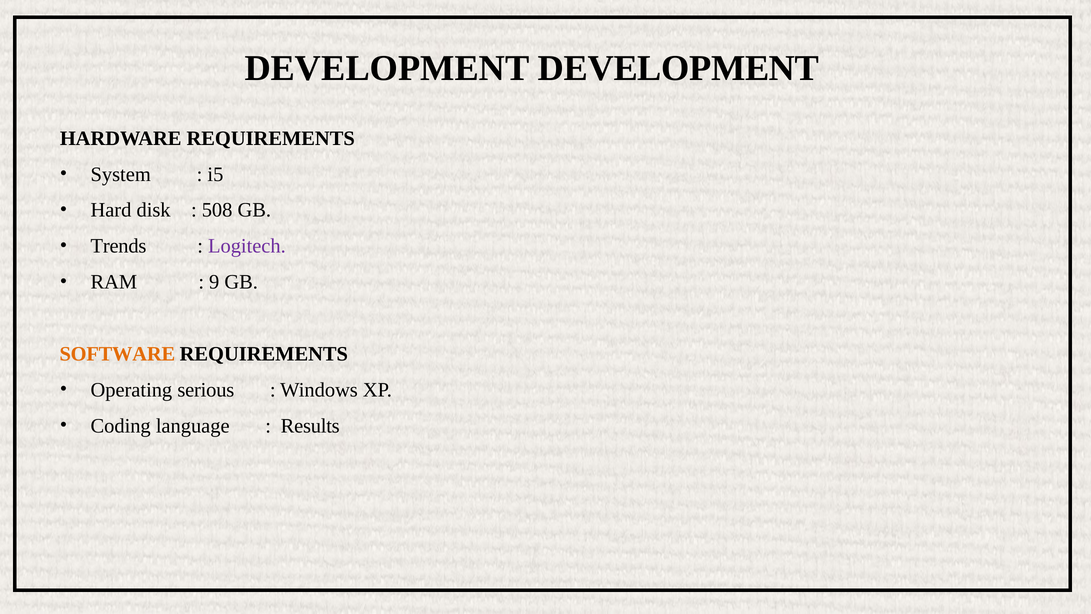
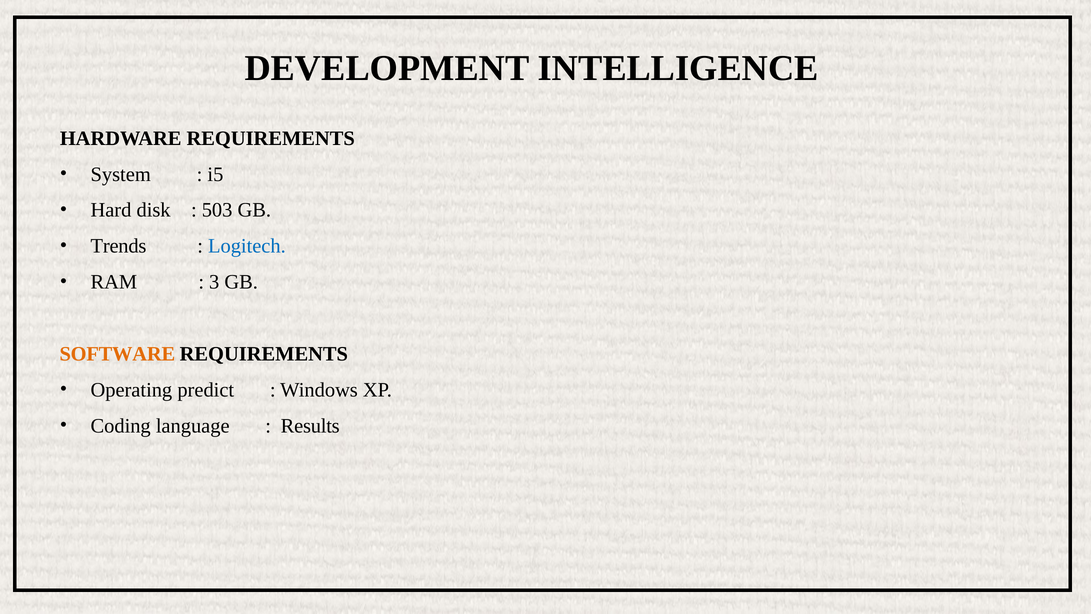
DEVELOPMENT DEVELOPMENT: DEVELOPMENT -> INTELLIGENCE
508: 508 -> 503
Logitech colour: purple -> blue
9: 9 -> 3
serious: serious -> predict
